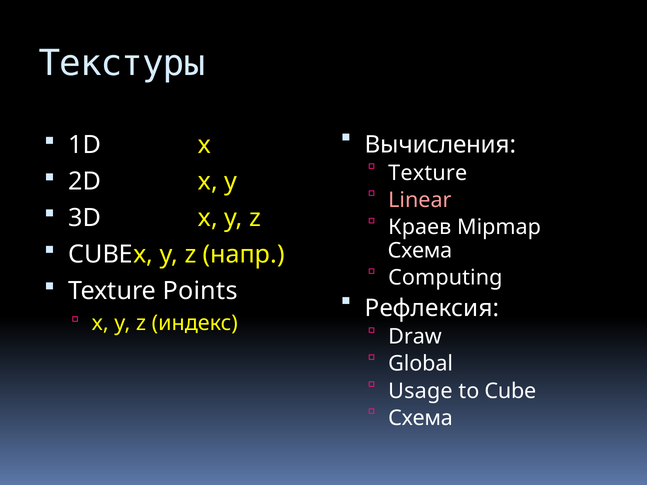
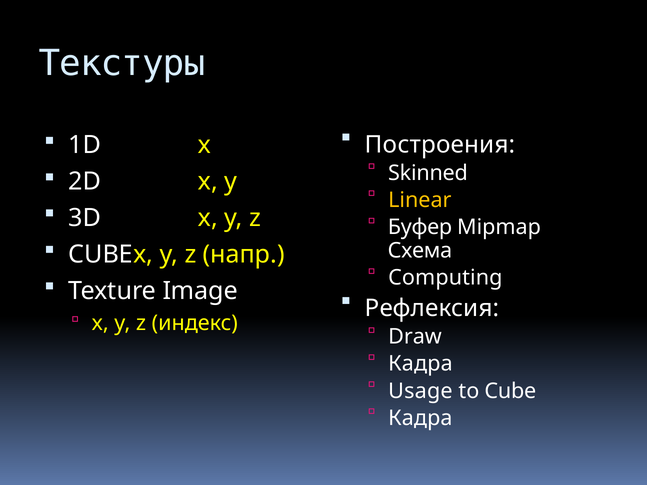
Вычисления: Вычисления -> Построения
Texture at (428, 173): Texture -> Skinned
Linear colour: pink -> yellow
Краев: Краев -> Буфер
Points: Points -> Image
Global at (421, 364): Global -> Кадра
Схема at (420, 418): Схема -> Кадра
